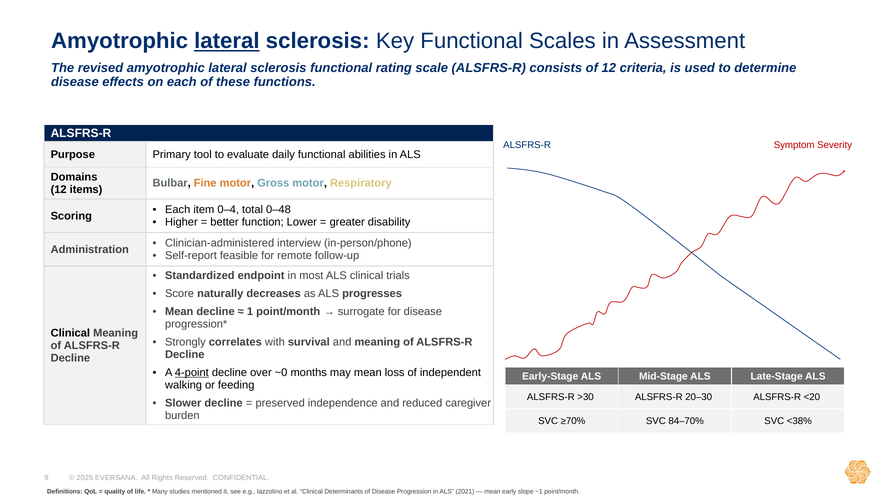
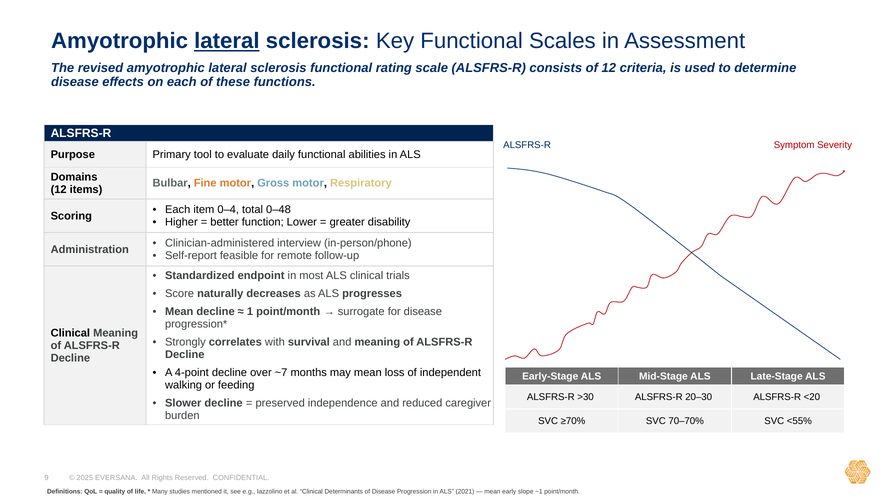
4-point underline: present -> none
~0: ~0 -> ~7
84–70%: 84–70% -> 70–70%
<38%: <38% -> <55%
